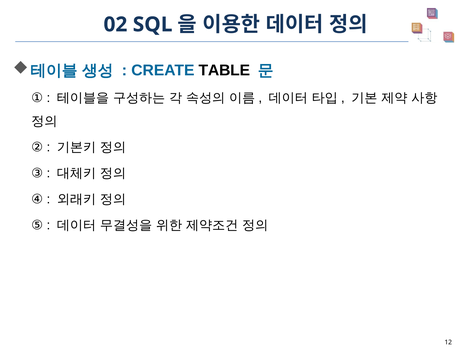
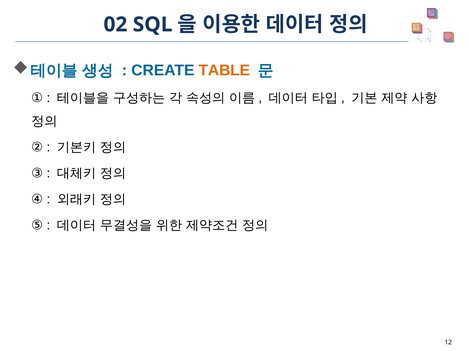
TABLE colour: black -> orange
